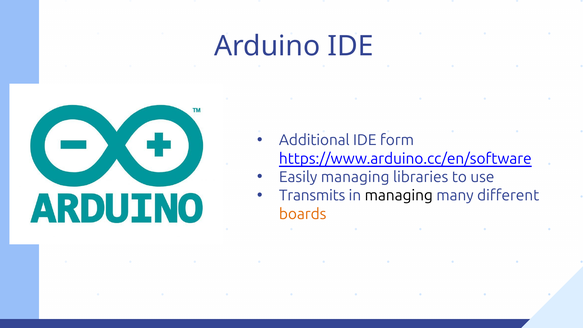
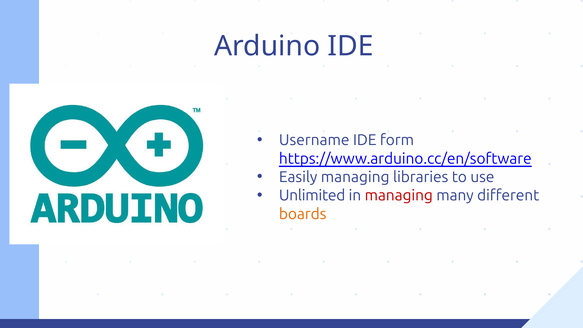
Additional: Additional -> Username
Transmits: Transmits -> Unlimited
managing at (399, 195) colour: black -> red
